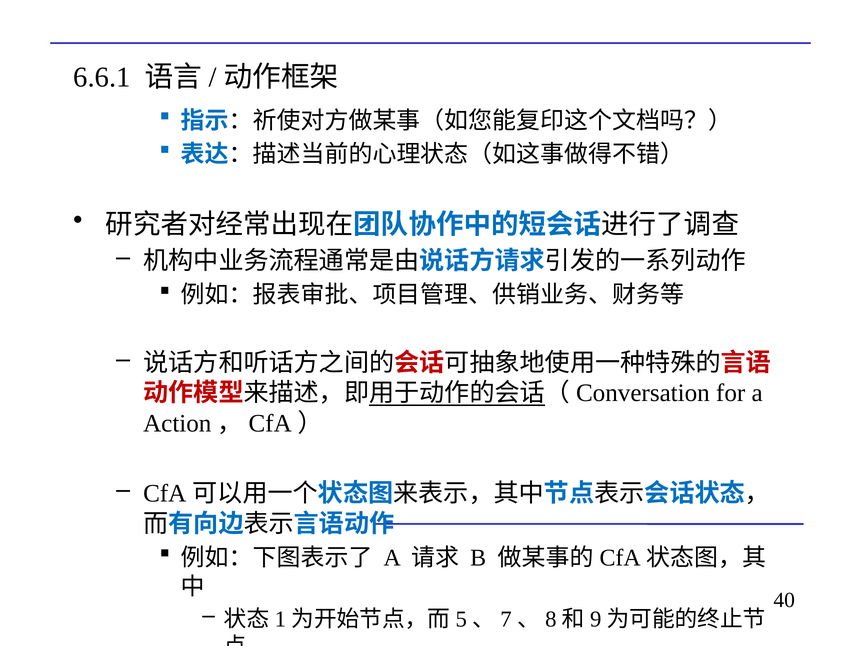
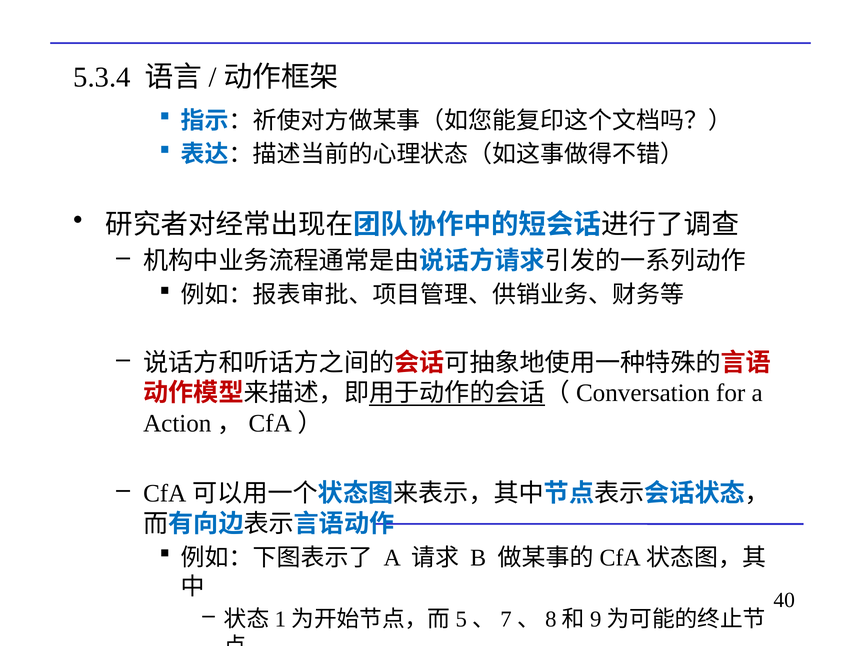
6.6.1: 6.6.1 -> 5.3.4
